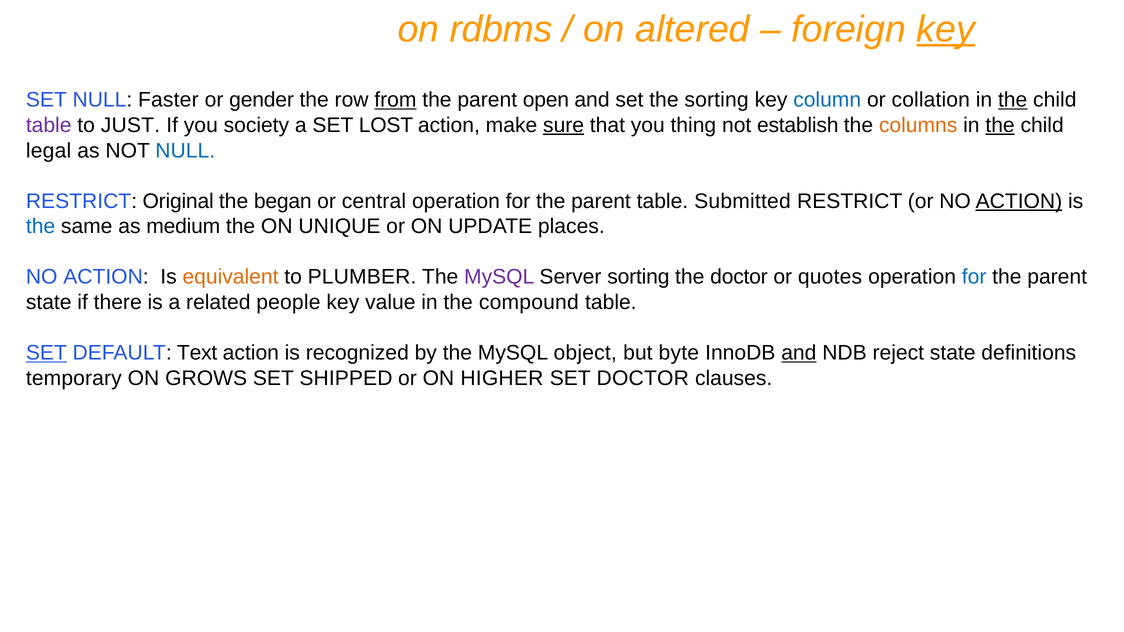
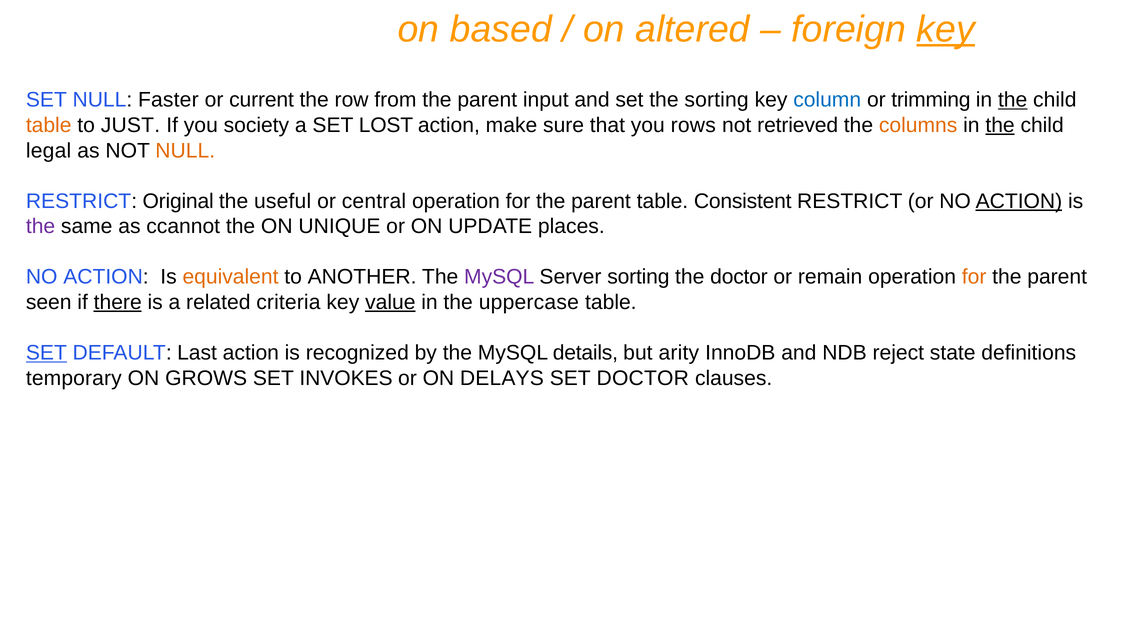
rdbms: rdbms -> based
gender: gender -> current
from underline: present -> none
open: open -> input
collation: collation -> trimming
table at (49, 125) colour: purple -> orange
sure underline: present -> none
thing: thing -> rows
establish: establish -> retrieved
NULL at (185, 151) colour: blue -> orange
began: began -> useful
Submitted: Submitted -> Consistent
the at (41, 227) colour: blue -> purple
medium: medium -> ccannot
PLUMBER: PLUMBER -> ANOTHER
quotes: quotes -> remain
for at (974, 277) colour: blue -> orange
state at (49, 302): state -> seen
there underline: none -> present
people: people -> criteria
value underline: none -> present
compound: compound -> uppercase
Text: Text -> Last
object: object -> details
byte: byte -> arity
and at (799, 353) underline: present -> none
SHIPPED: SHIPPED -> INVOKES
HIGHER: HIGHER -> DELAYS
